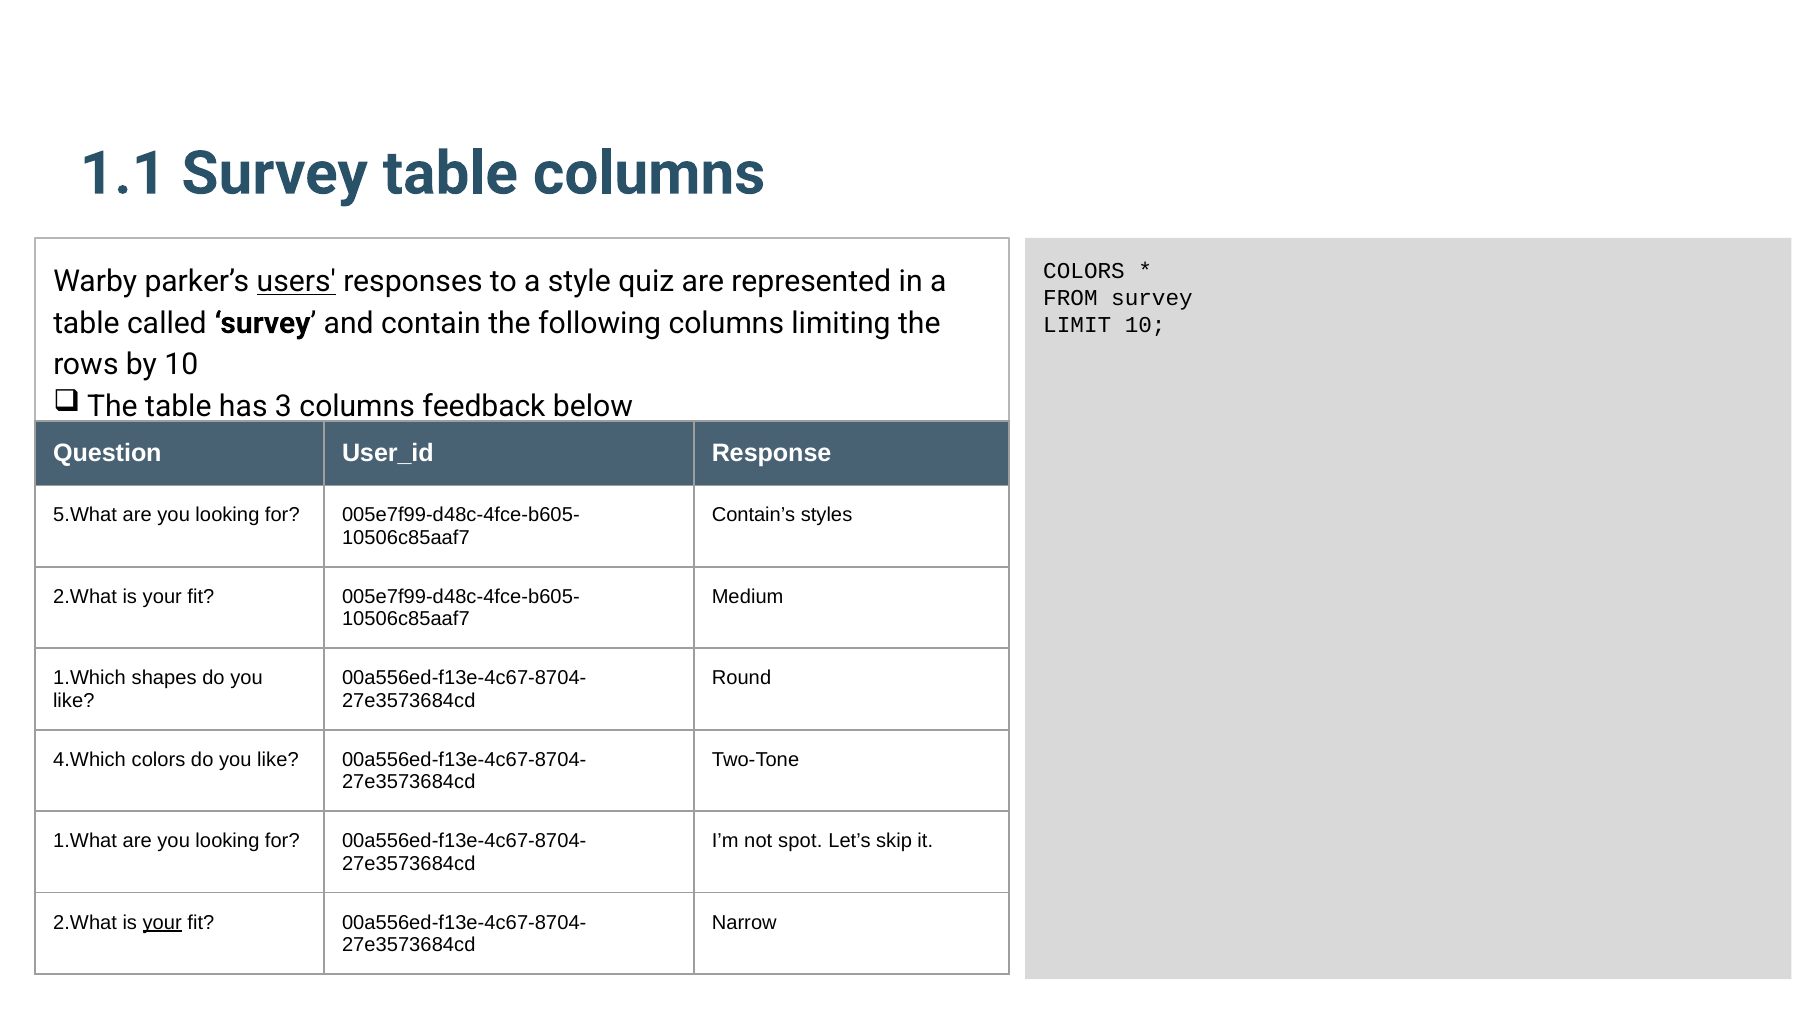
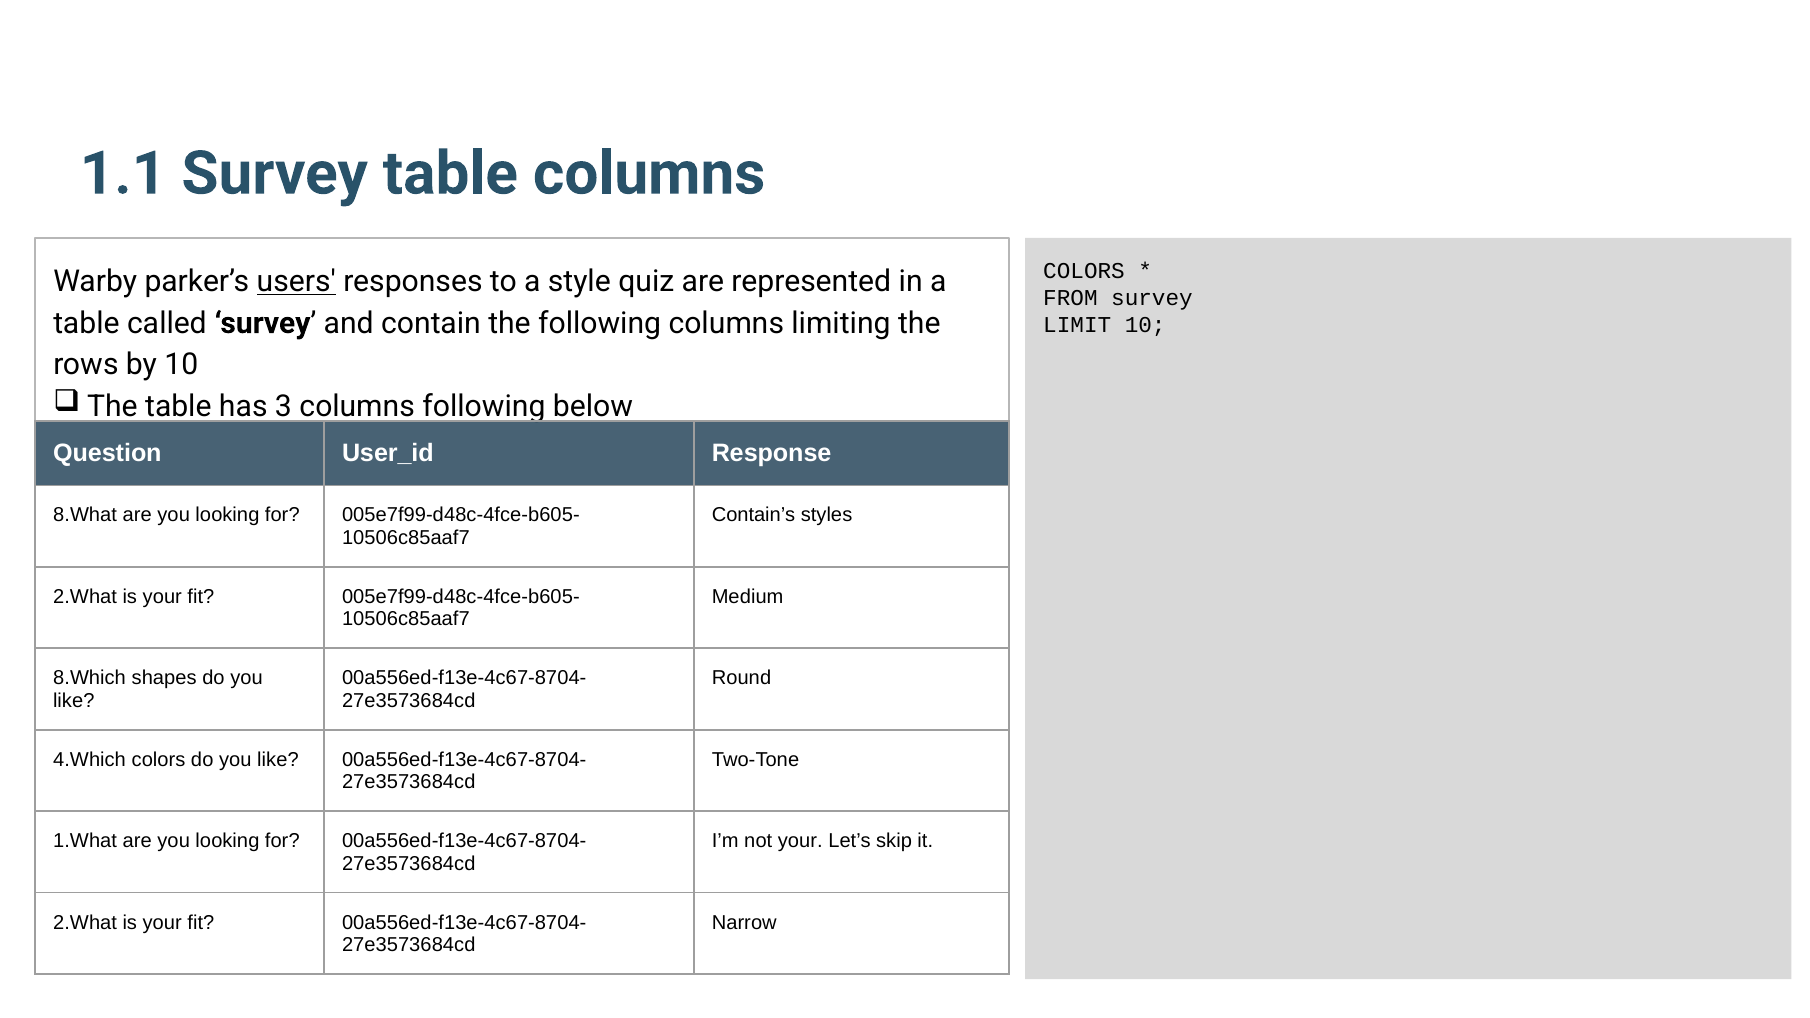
columns feedback: feedback -> following
5.What: 5.What -> 8.What
1.Which: 1.Which -> 8.Which
not spot: spot -> your
your at (162, 923) underline: present -> none
